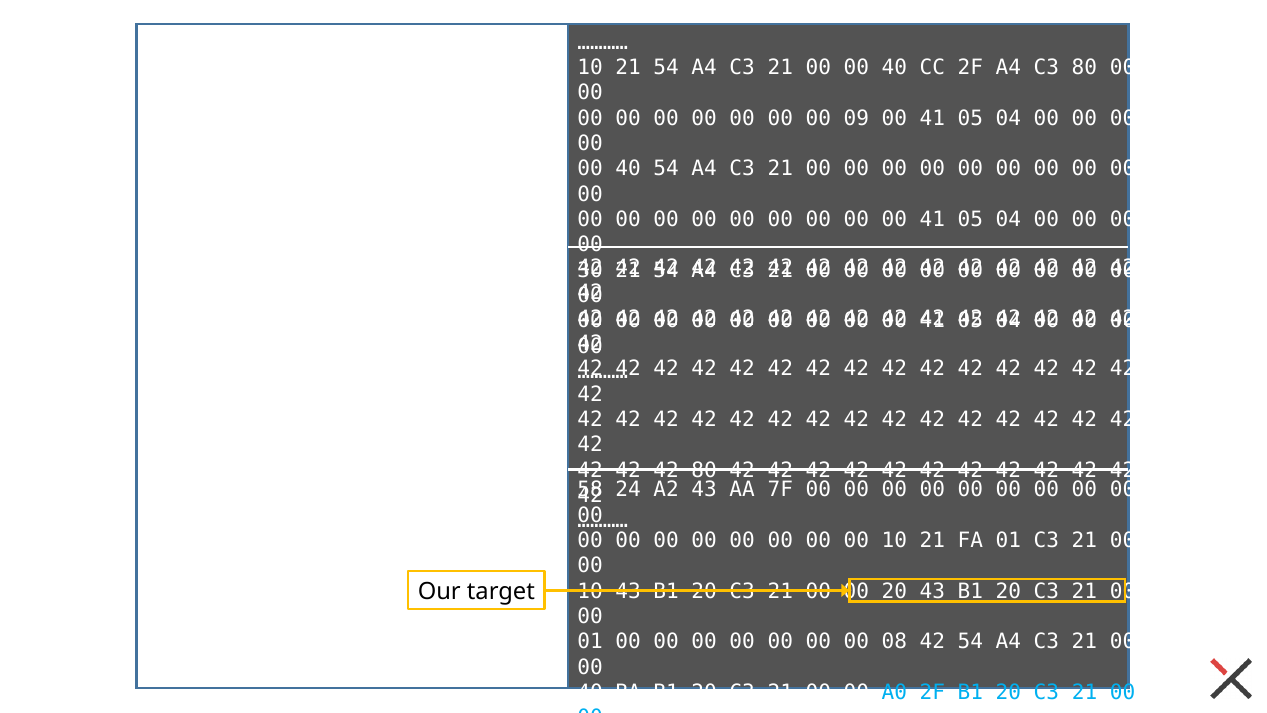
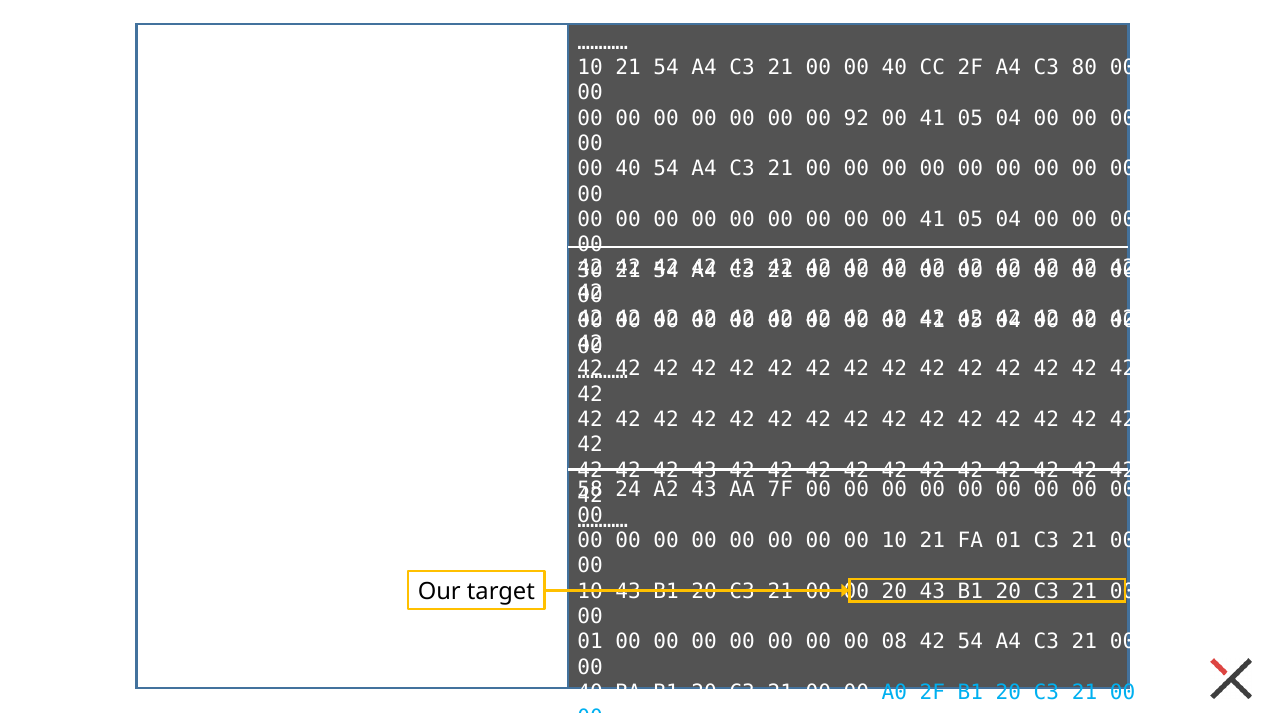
09: 09 -> 92
42 80: 80 -> 43
